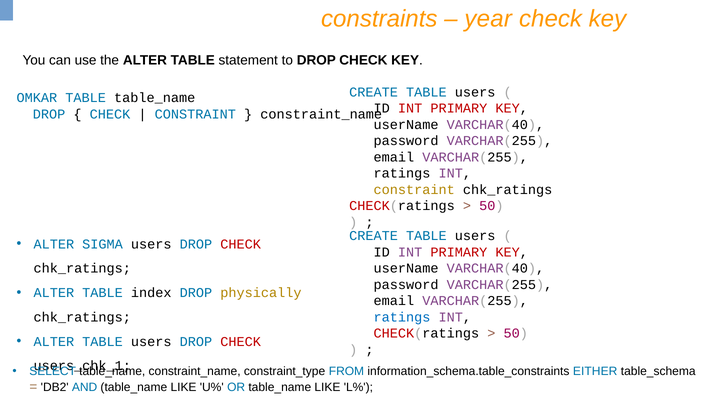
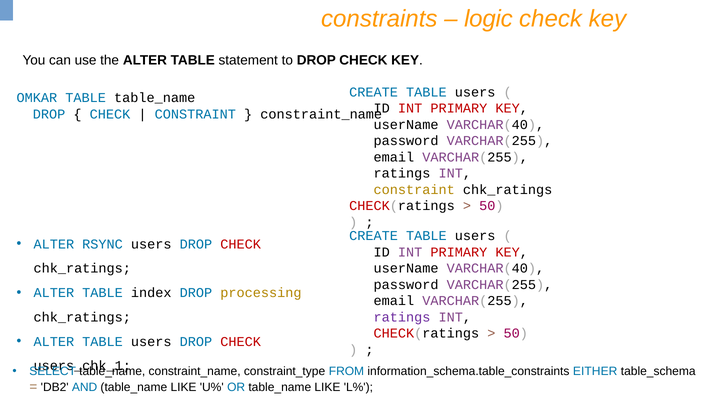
year: year -> logic
SIGMA: SIGMA -> RSYNC
physically: physically -> processing
ratings at (402, 317) colour: blue -> purple
